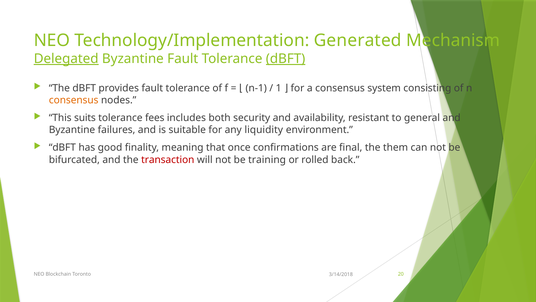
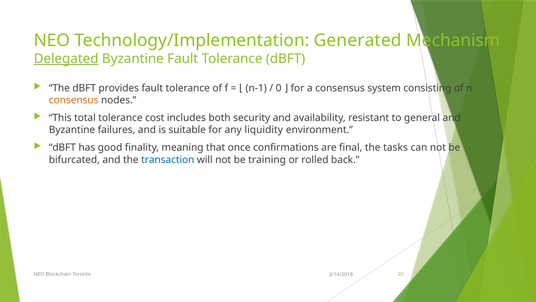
dBFT at (286, 59) underline: present -> none
1: 1 -> 0
suits: suits -> total
fees: fees -> cost
them: them -> tasks
transaction colour: red -> blue
